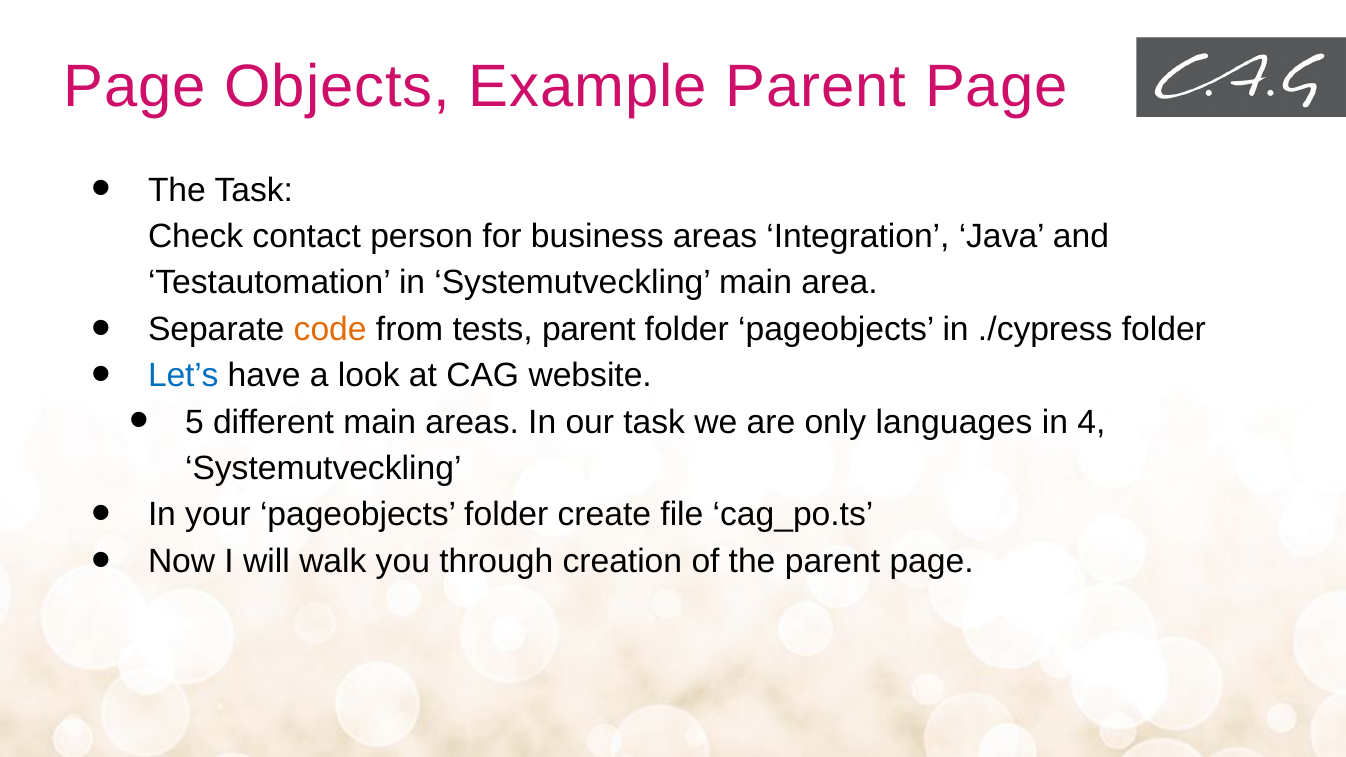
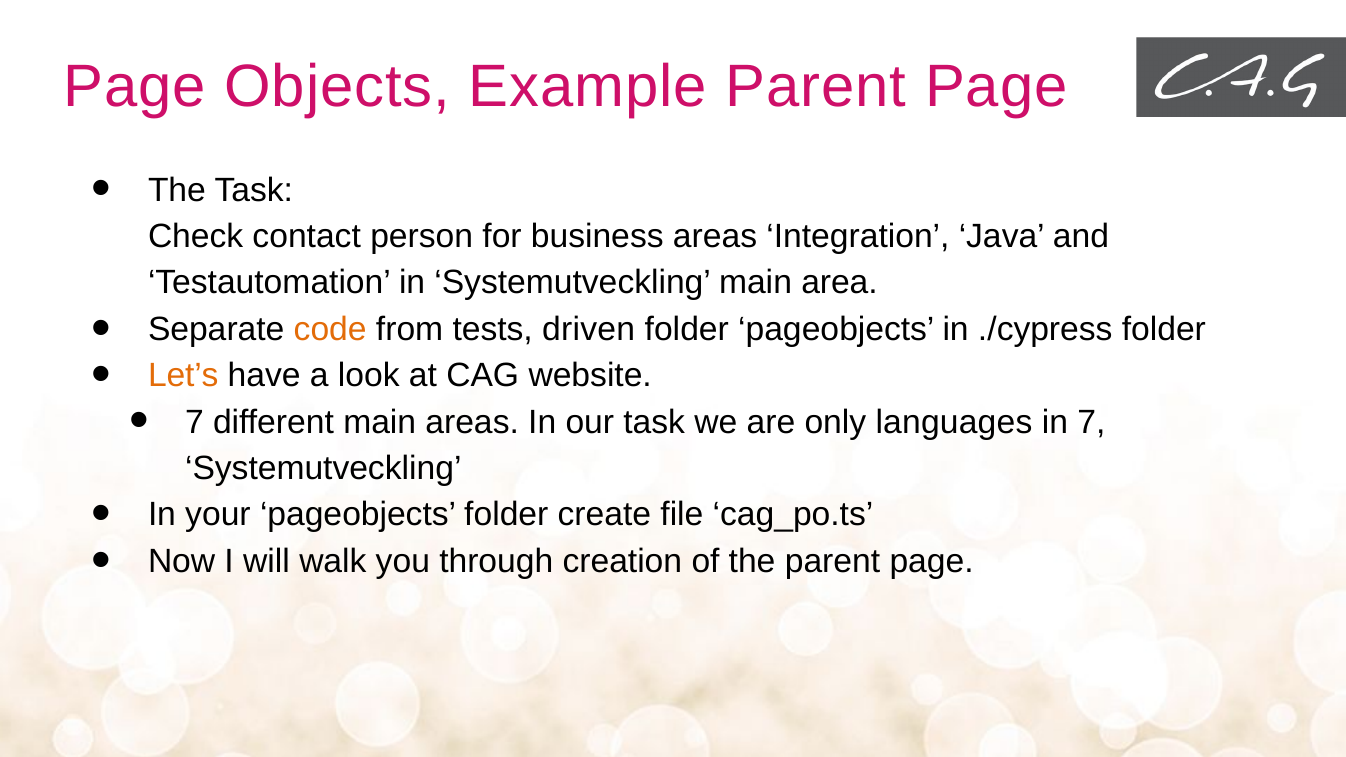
tests parent: parent -> driven
Let’s colour: blue -> orange
5 at (194, 422): 5 -> 7
in 4: 4 -> 7
